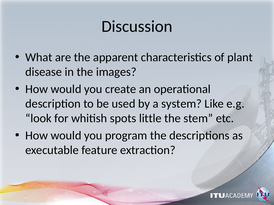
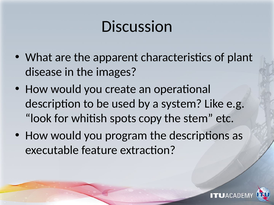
little: little -> copy
